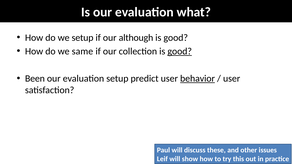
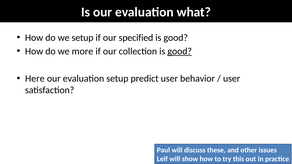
although: although -> specified
same: same -> more
Been: Been -> Here
behavior underline: present -> none
